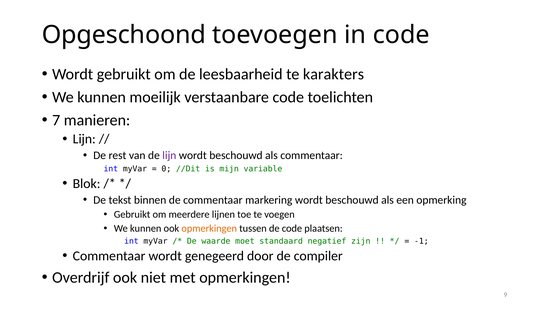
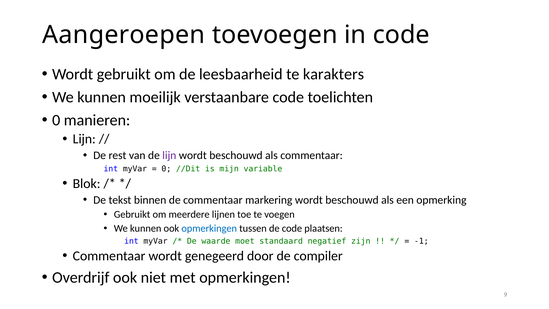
Opgeschoond: Opgeschoond -> Aangeroepen
7 at (56, 120): 7 -> 0
opmerkingen at (209, 228) colour: orange -> blue
